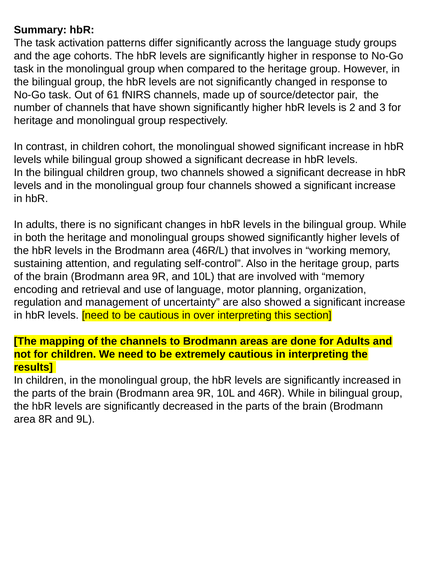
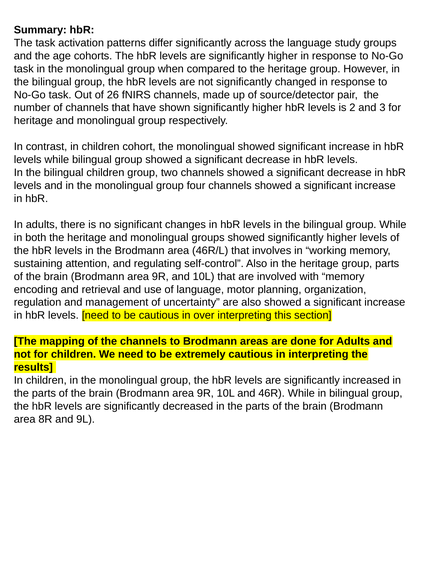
61: 61 -> 26
